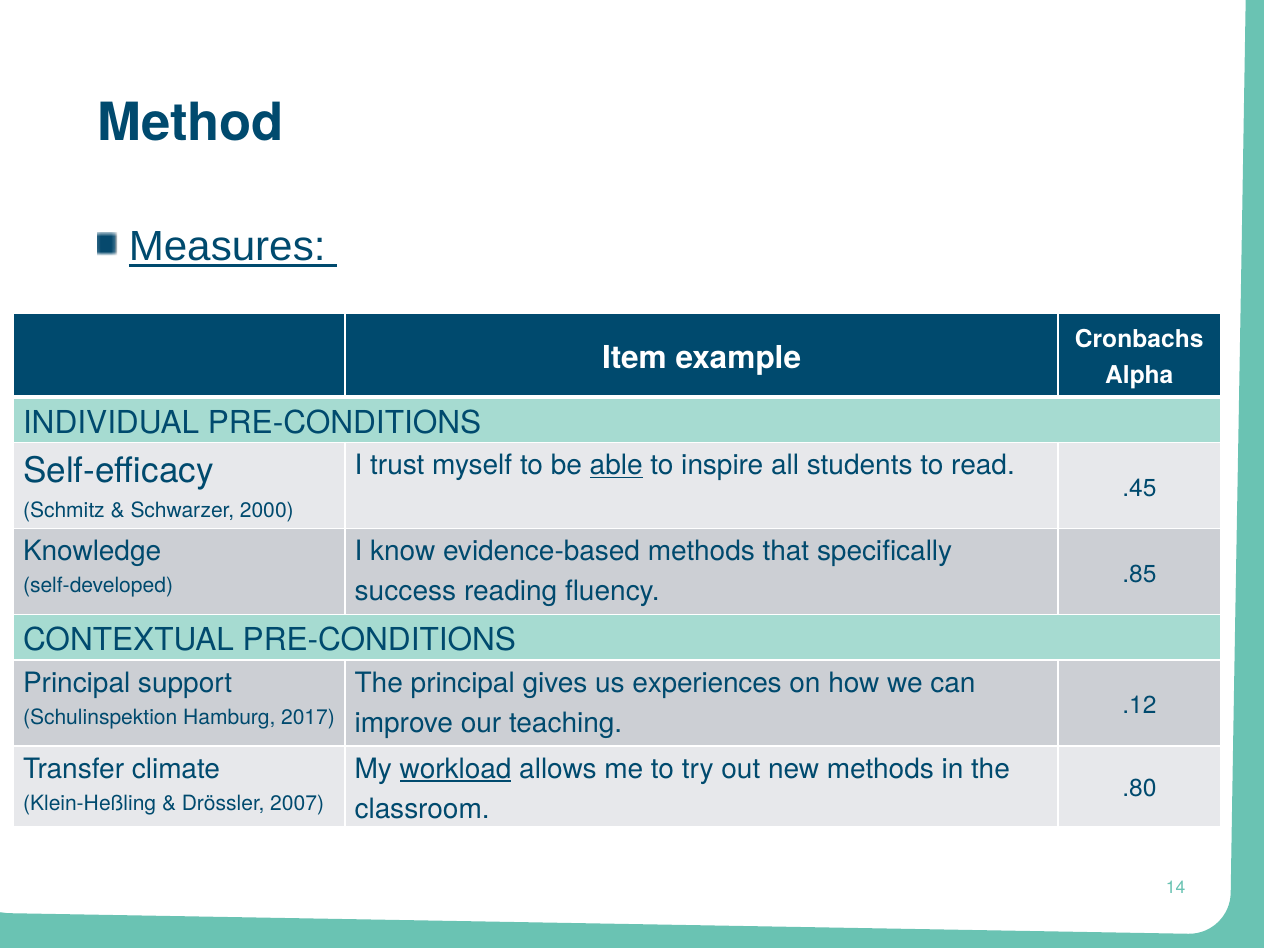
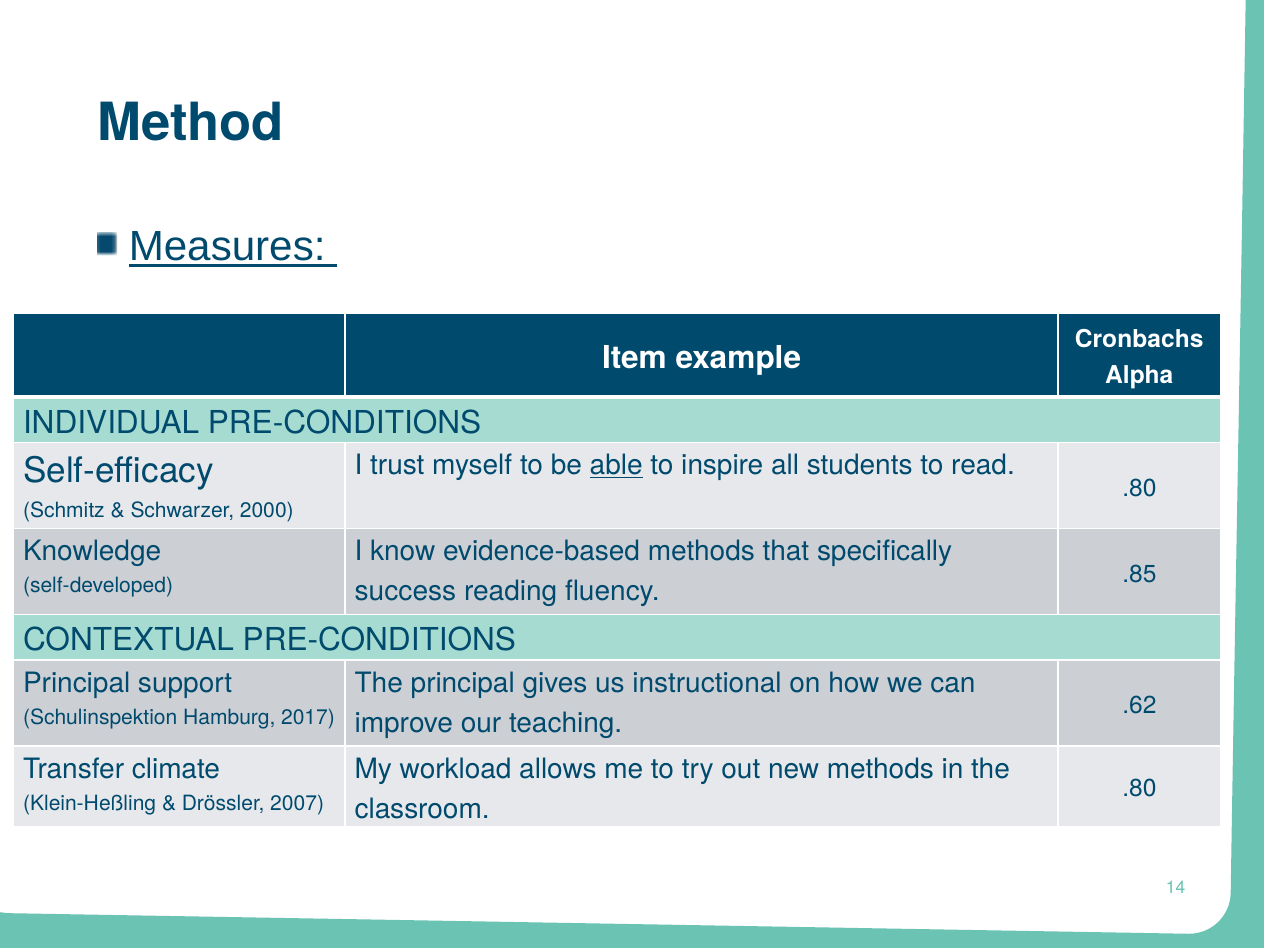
.45 at (1139, 488): .45 -> .80
experiences: experiences -> instructional
.12: .12 -> .62
workload underline: present -> none
